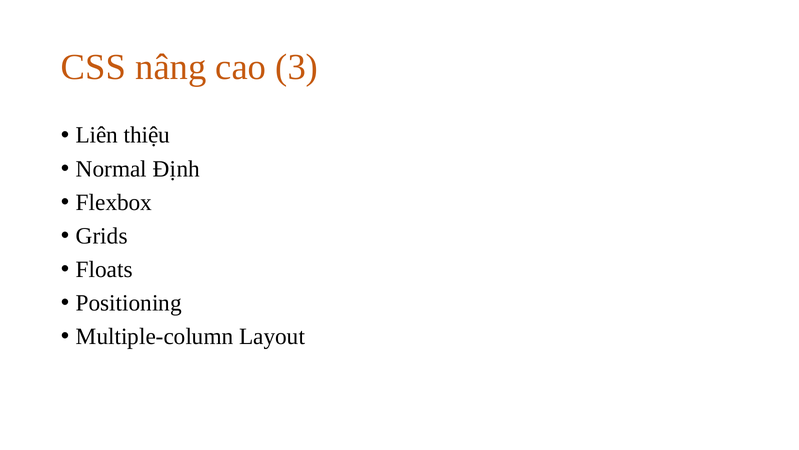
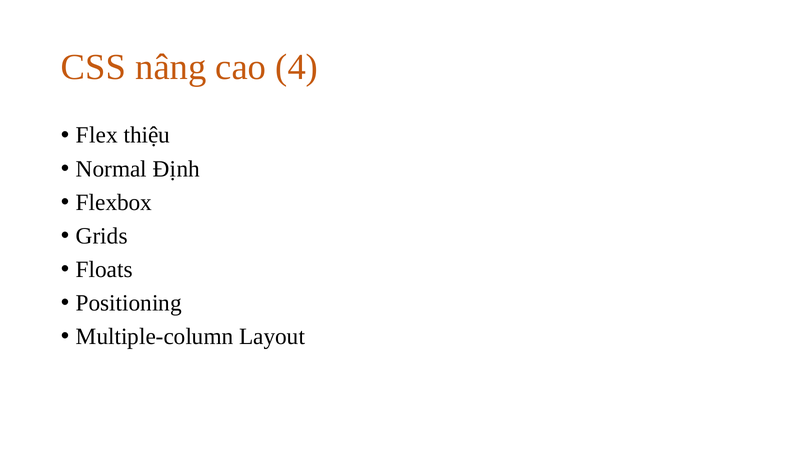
3: 3 -> 4
Liên: Liên -> Flex
